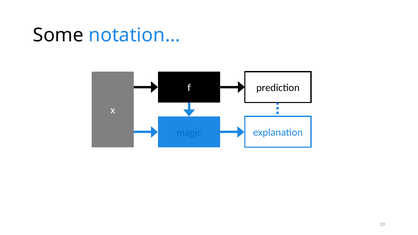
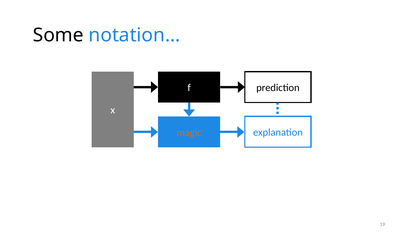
magic colour: blue -> orange
